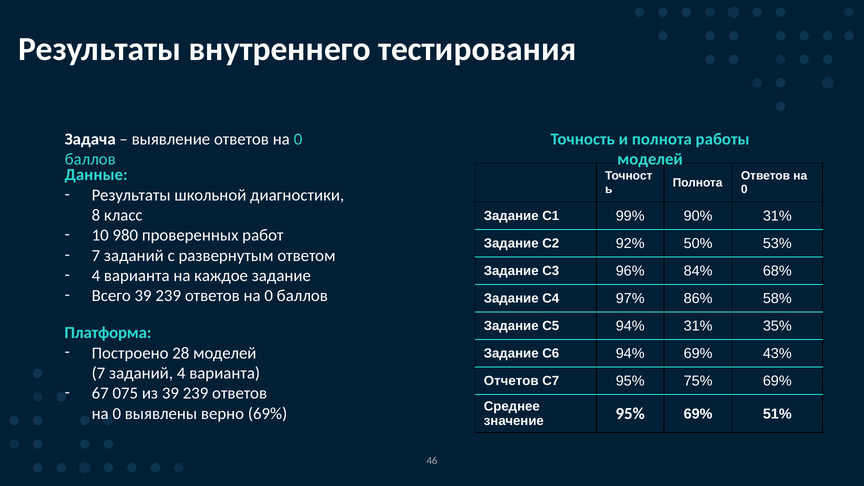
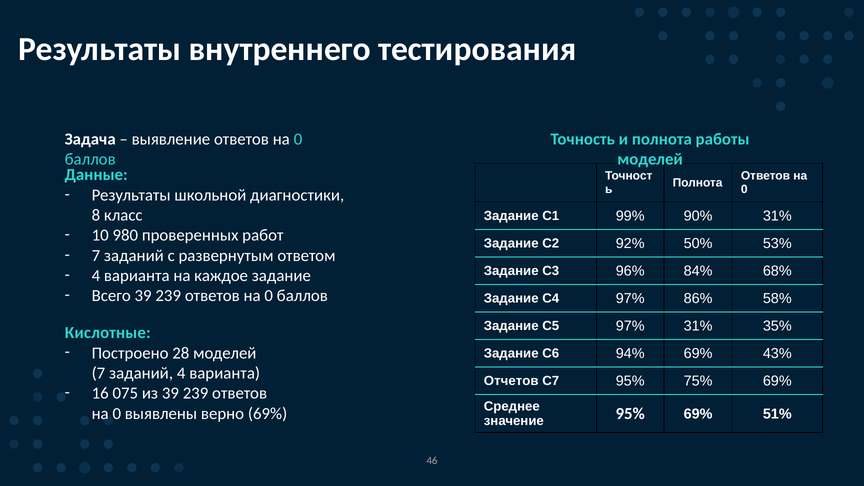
С5 94%: 94% -> 97%
Платформа: Платформа -> Кислотные
67: 67 -> 16
